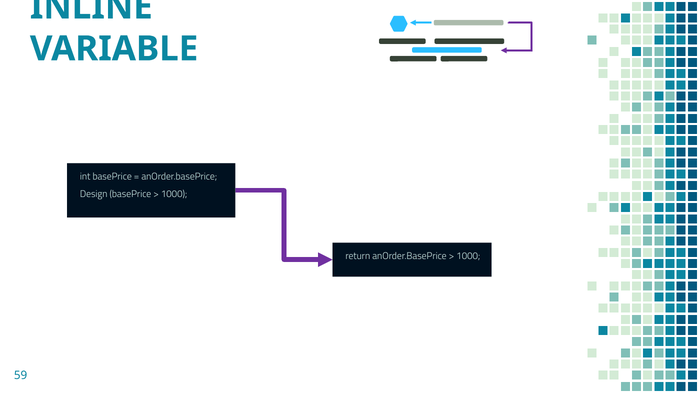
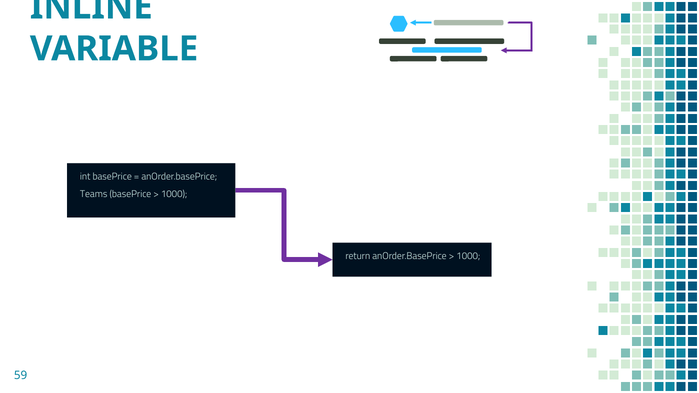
Design: Design -> Teams
